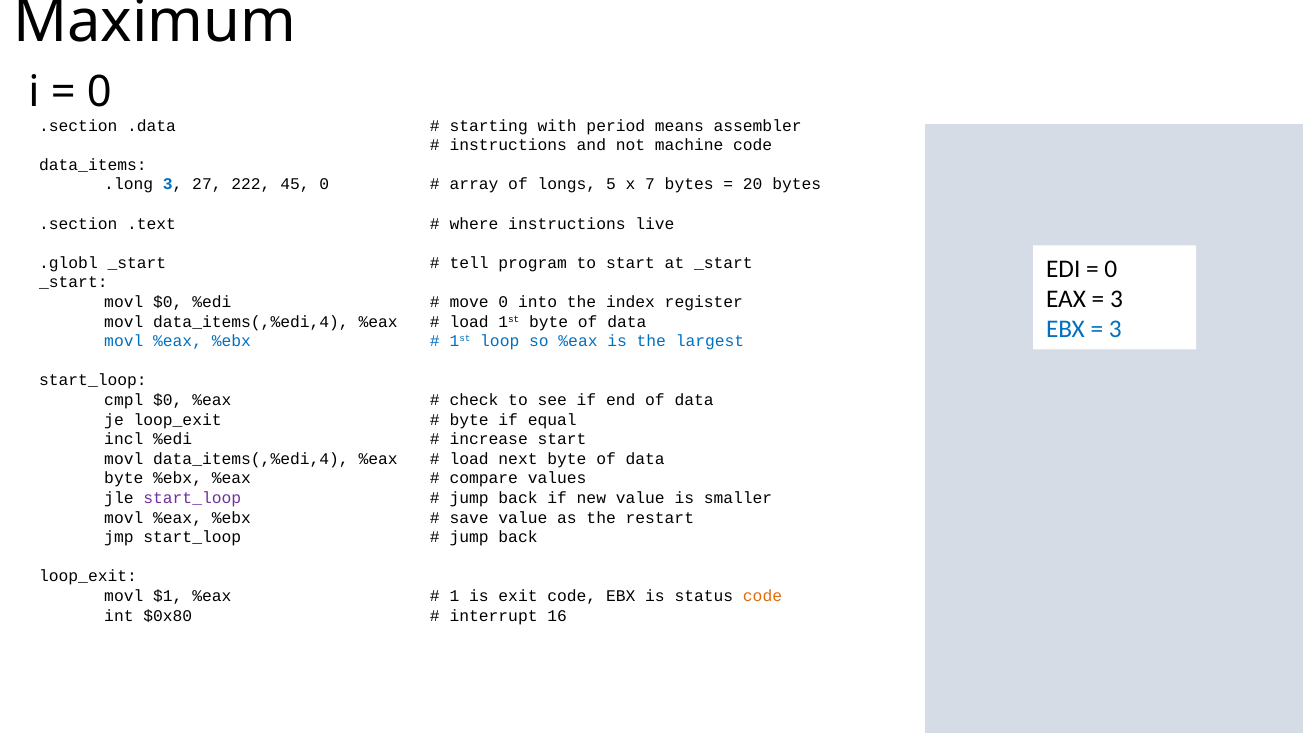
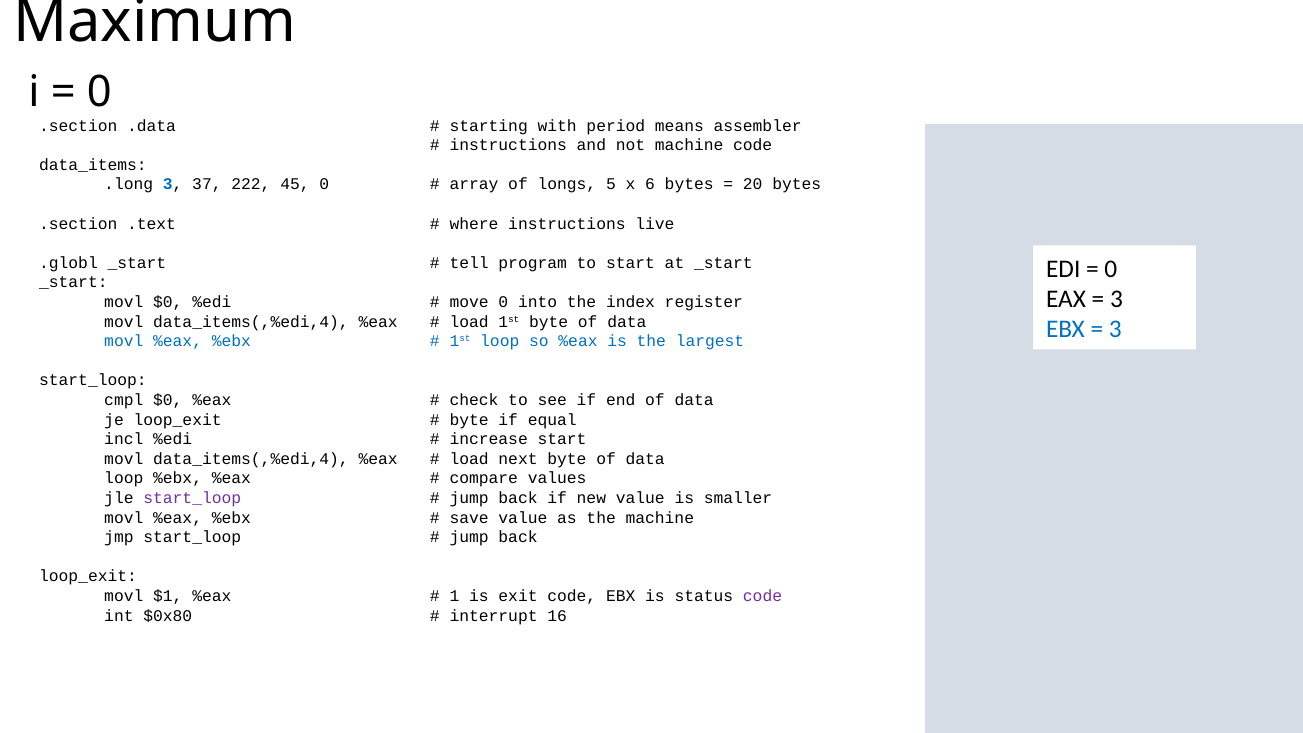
27: 27 -> 37
7: 7 -> 6
byte at (124, 478): byte -> loop
the restart: restart -> machine
code at (763, 596) colour: orange -> purple
